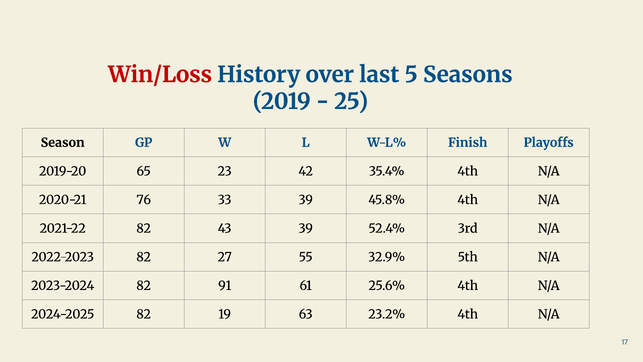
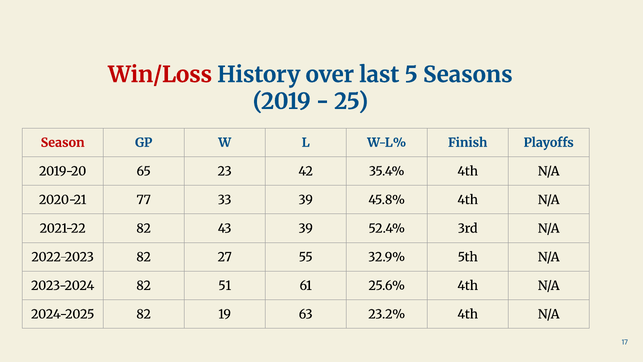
Season colour: black -> red
76: 76 -> 77
91: 91 -> 51
